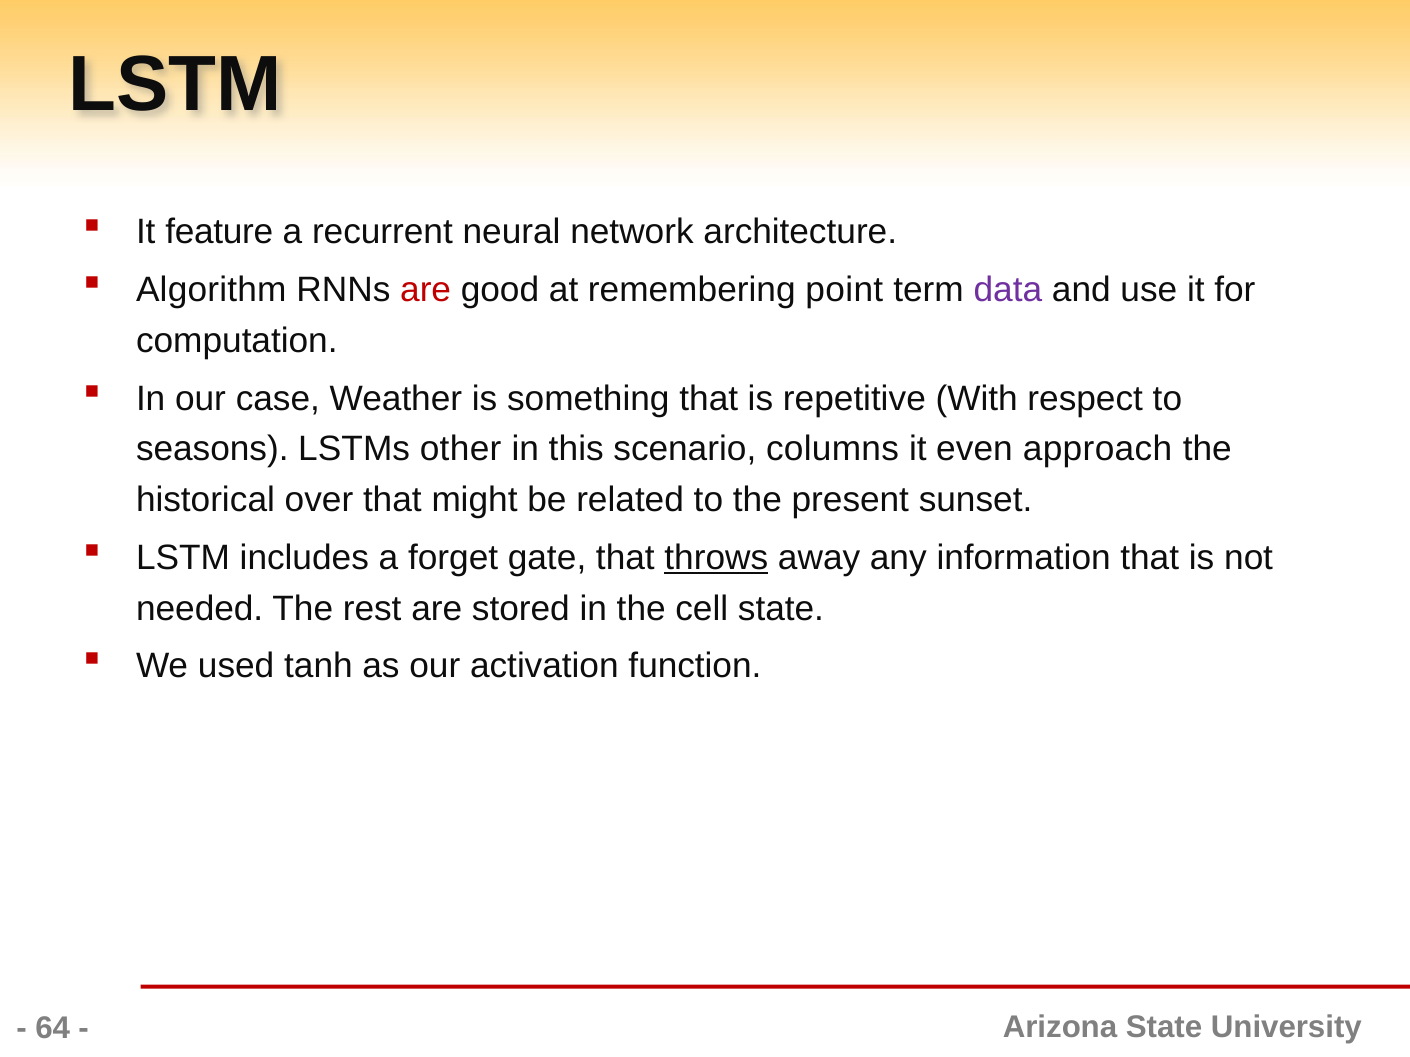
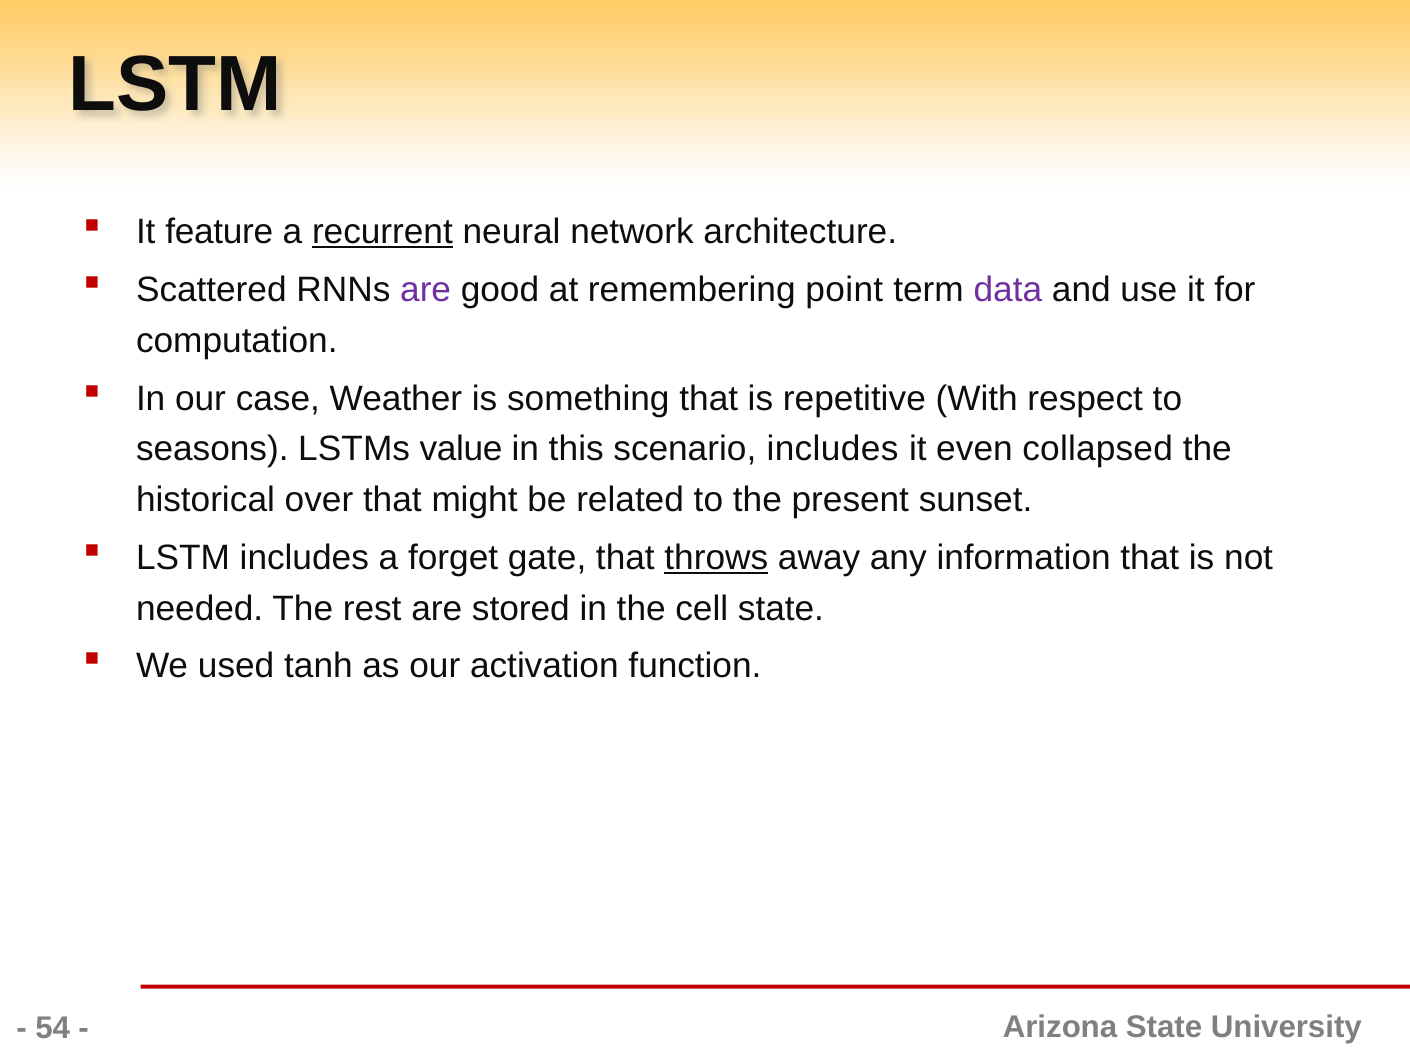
recurrent underline: none -> present
Algorithm: Algorithm -> Scattered
are at (426, 290) colour: red -> purple
other: other -> value
scenario columns: columns -> includes
approach: approach -> collapsed
64: 64 -> 54
